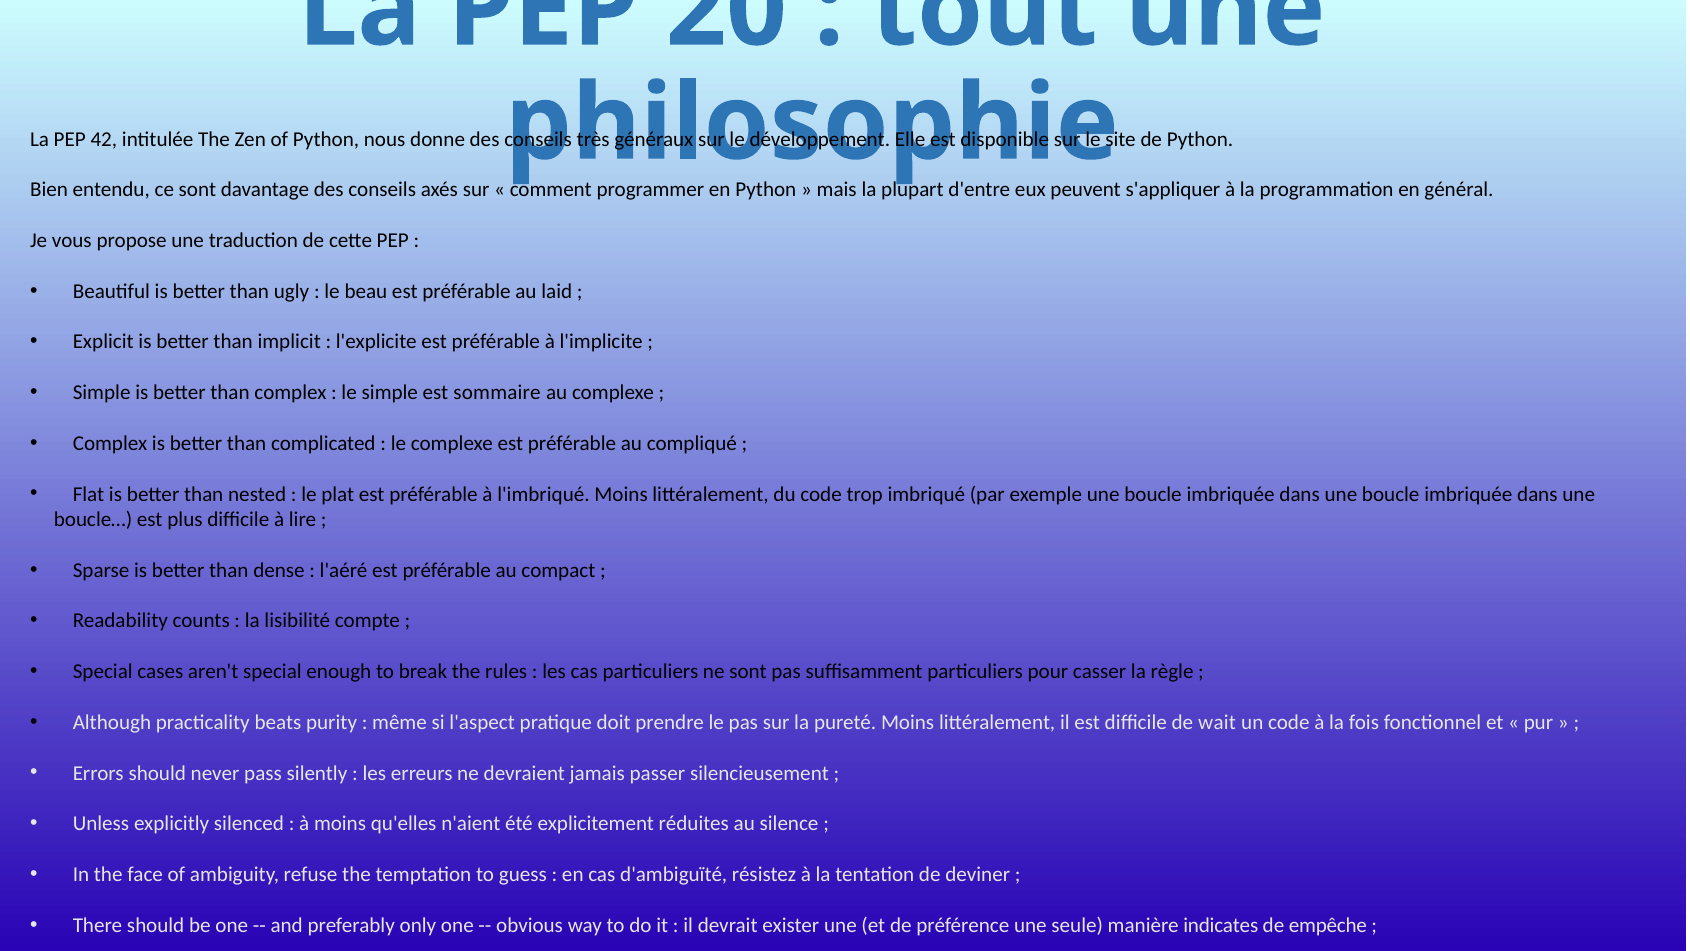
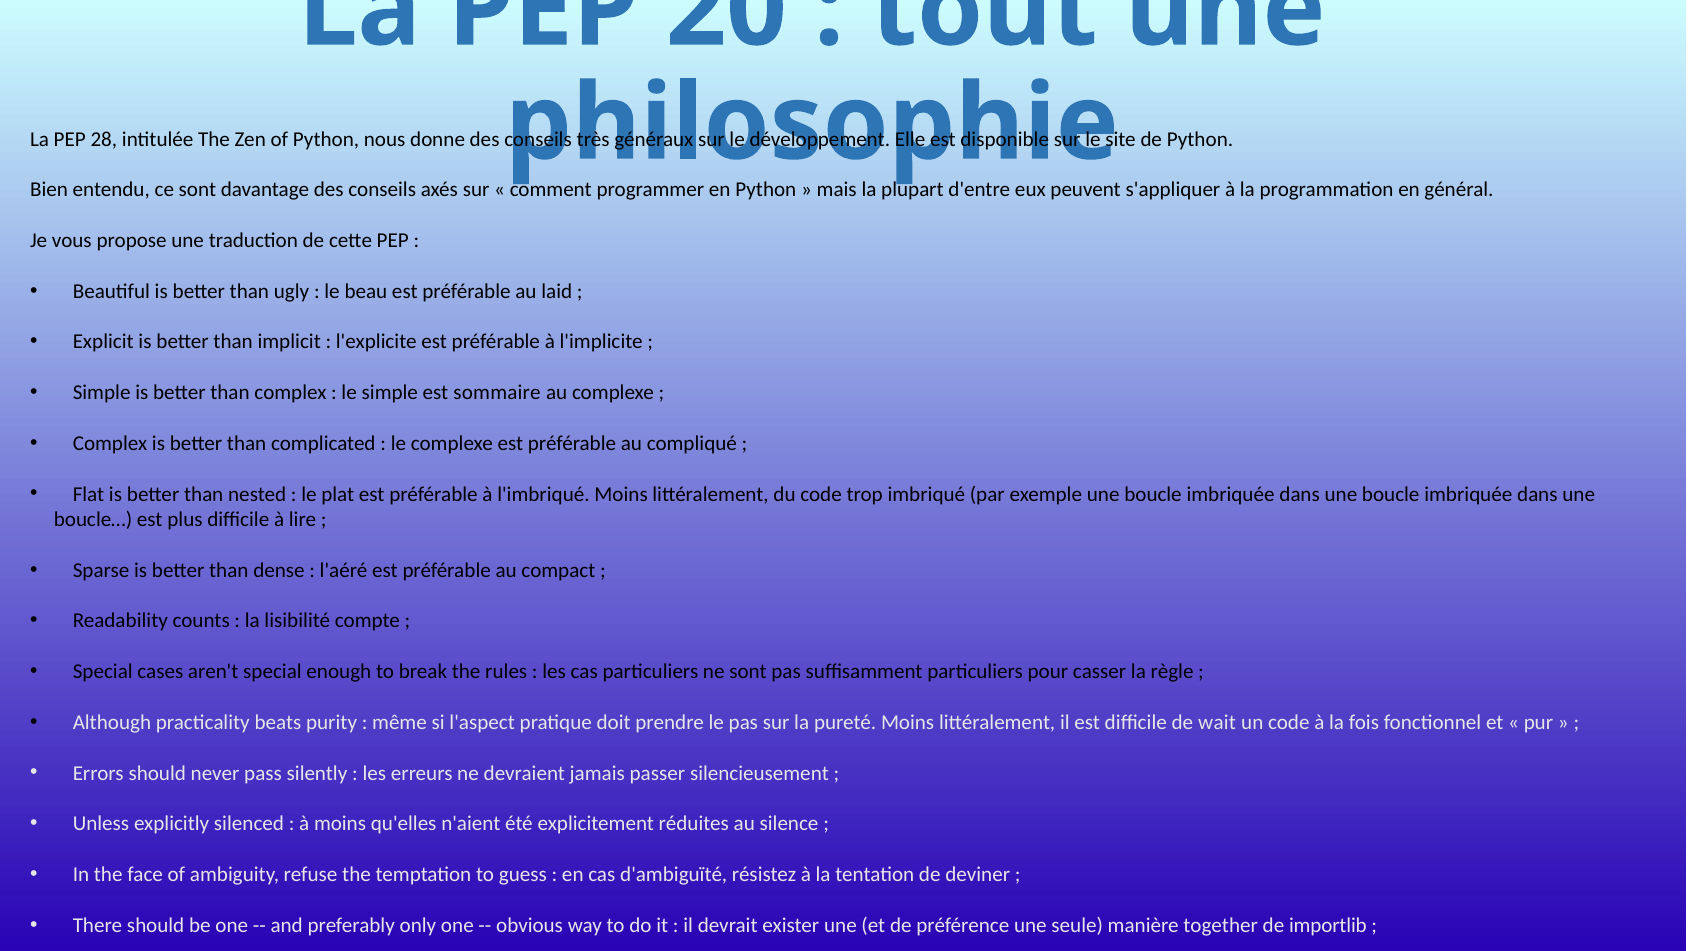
42: 42 -> 28
indicates: indicates -> together
empêche: empêche -> importlib
